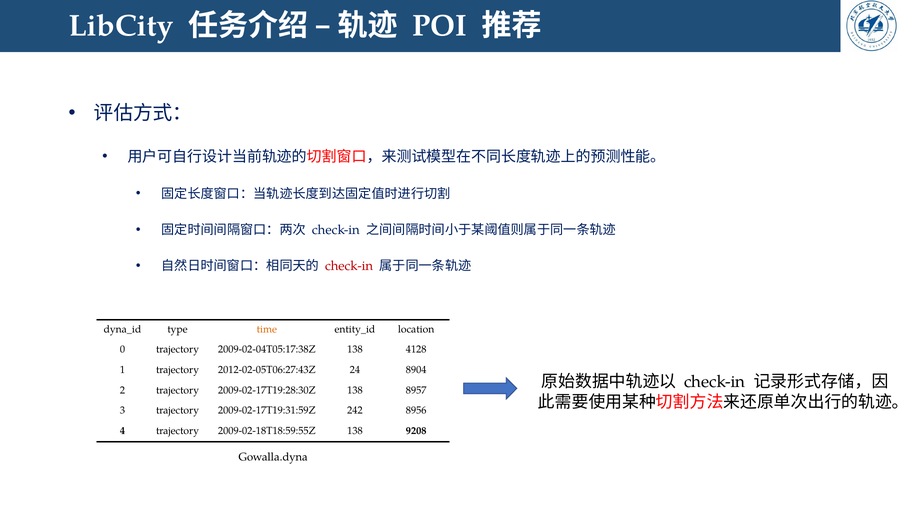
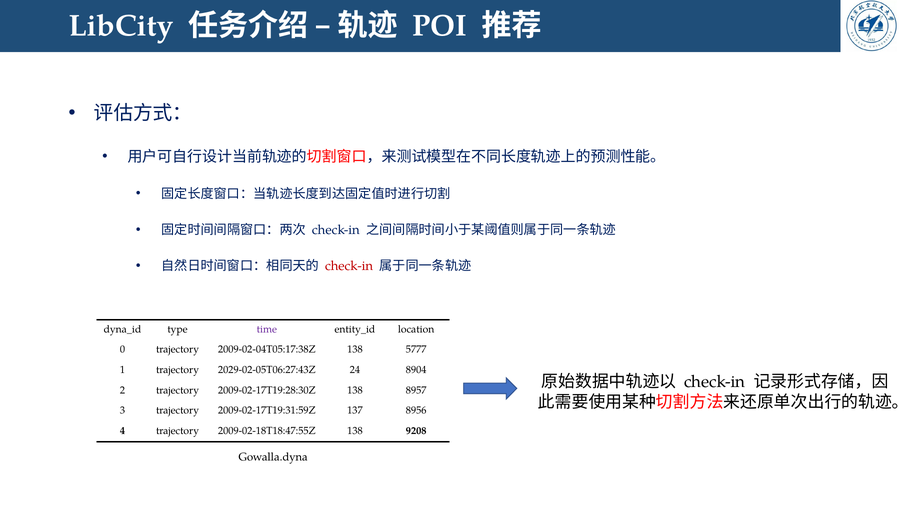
time colour: orange -> purple
4128: 4128 -> 5777
2012-02-05T06:27:43Z: 2012-02-05T06:27:43Z -> 2029-02-05T06:27:43Z
242: 242 -> 137
2009-02-18T18:59:55Z: 2009-02-18T18:59:55Z -> 2009-02-18T18:47:55Z
